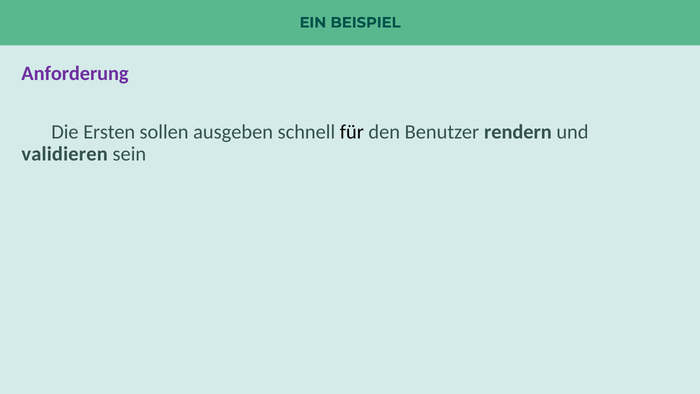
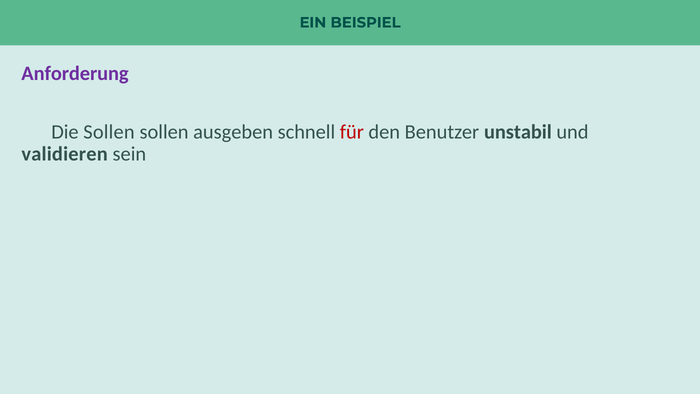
Ersten at (109, 132): Ersten -> Sollen
für colour: black -> red
rendern: rendern -> unstabil
